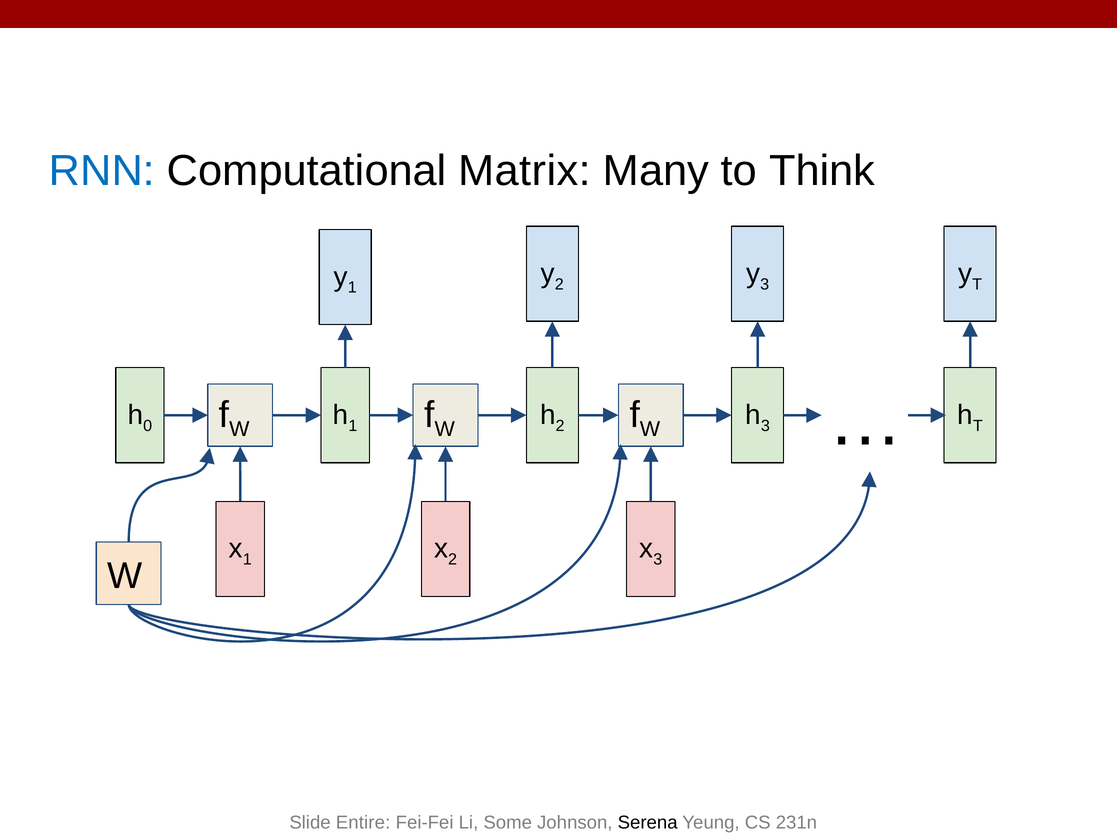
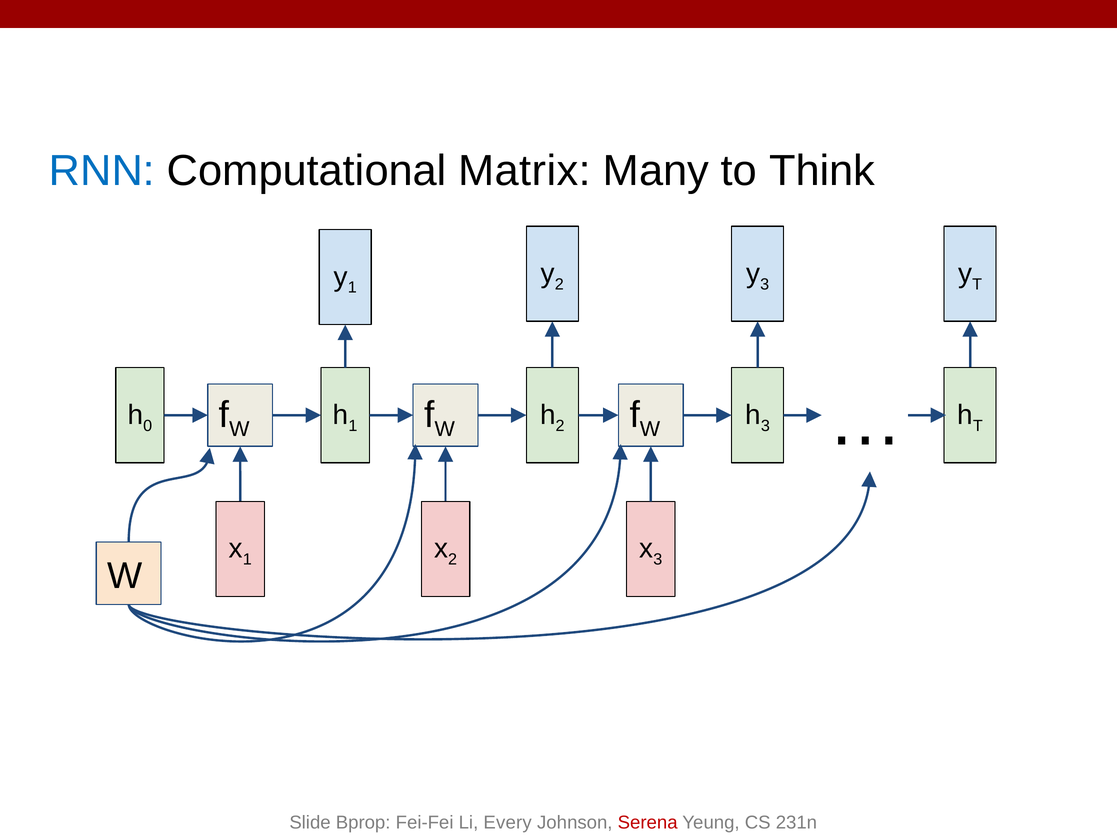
Entire: Entire -> Bprop
Some: Some -> Every
Serena colour: black -> red
